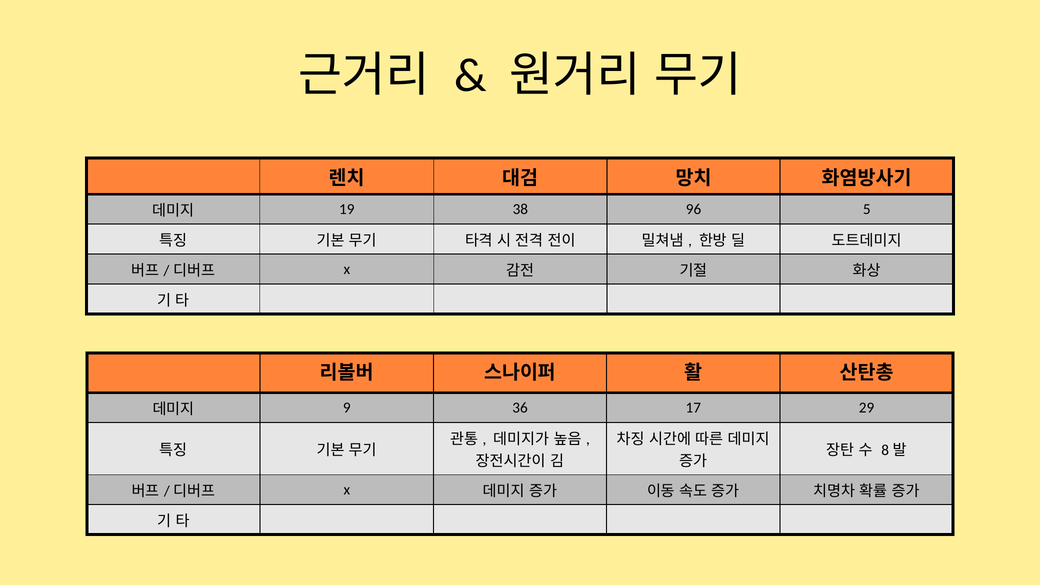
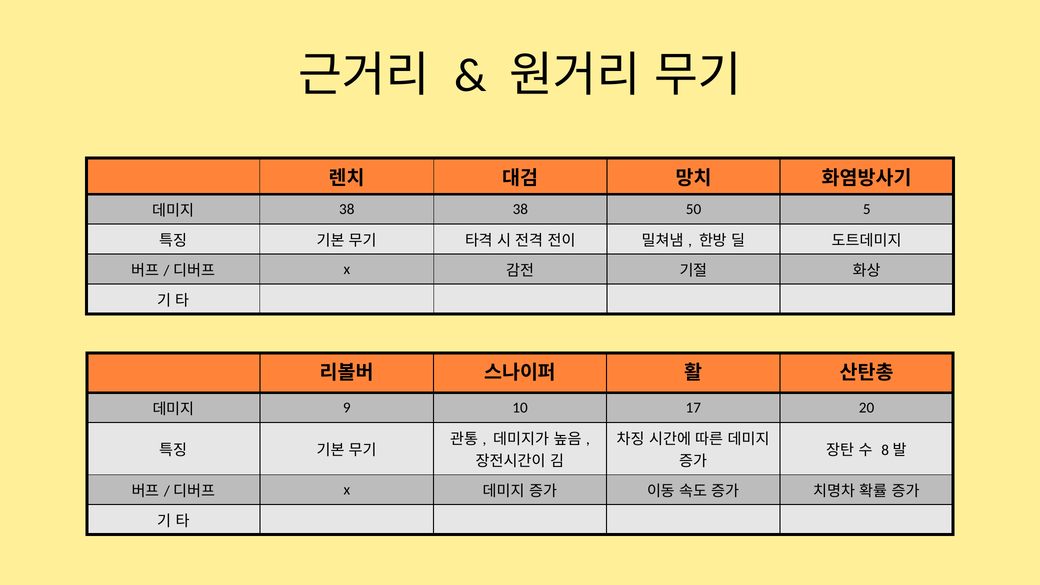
19 at (347, 209): 19 -> 38
96: 96 -> 50
36: 36 -> 10
29: 29 -> 20
